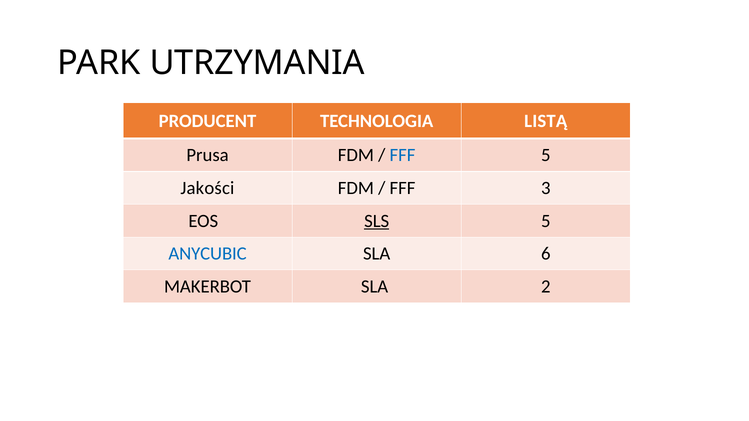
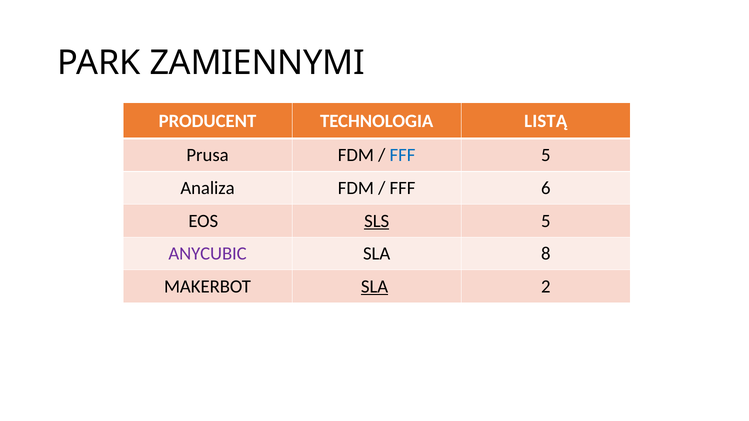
UTRZYMANIA: UTRZYMANIA -> ZAMIENNYMI
Jakości: Jakości -> Analiza
3: 3 -> 6
ANYCUBIC colour: blue -> purple
6: 6 -> 8
SLA at (375, 287) underline: none -> present
